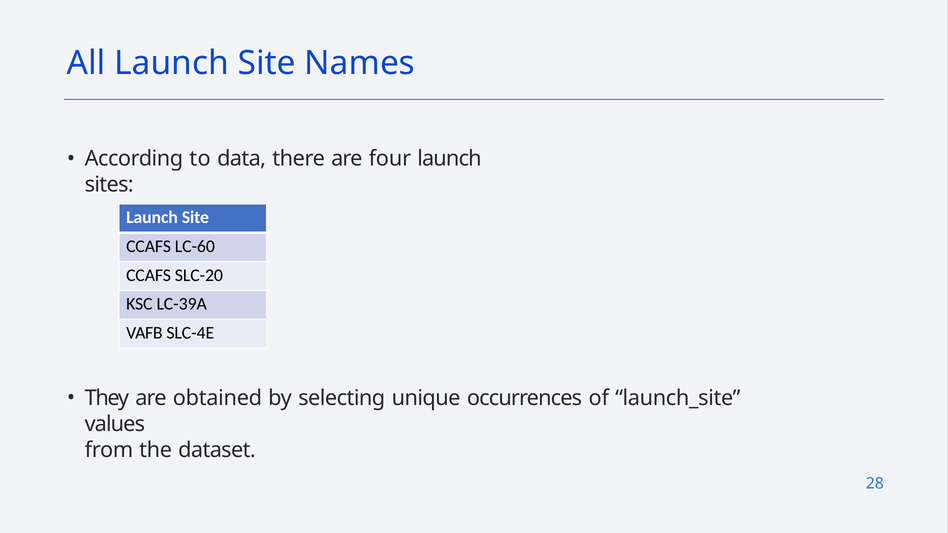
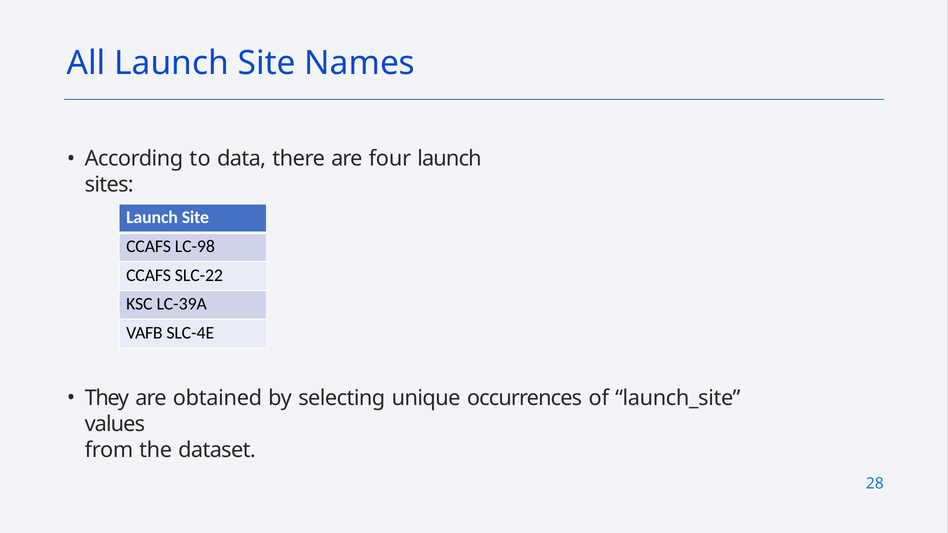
LC-60: LC-60 -> LC-98
SLC-20: SLC-20 -> SLC-22
